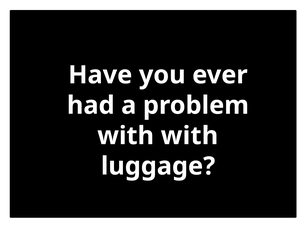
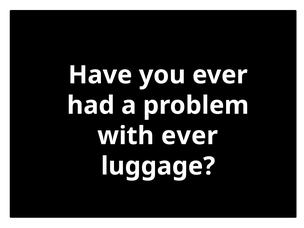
with with: with -> ever
